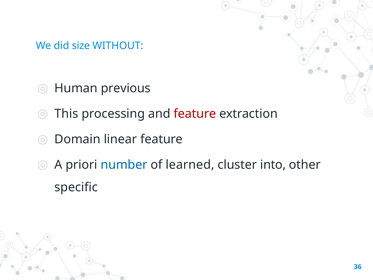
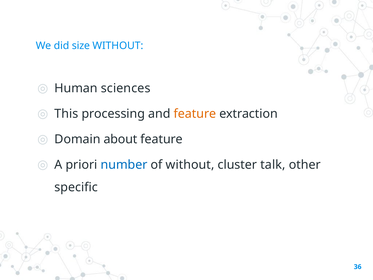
previous: previous -> sciences
feature at (195, 114) colour: red -> orange
linear: linear -> about
of learned: learned -> without
into: into -> talk
